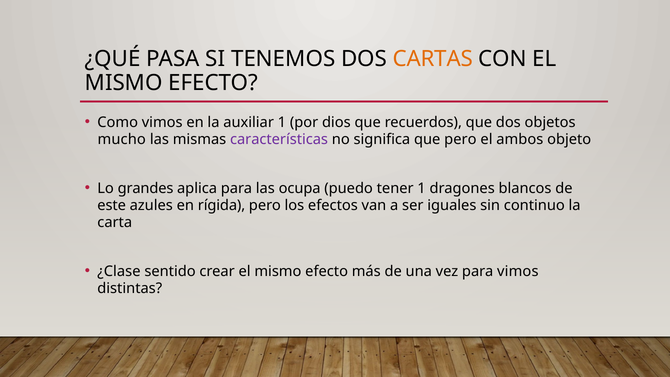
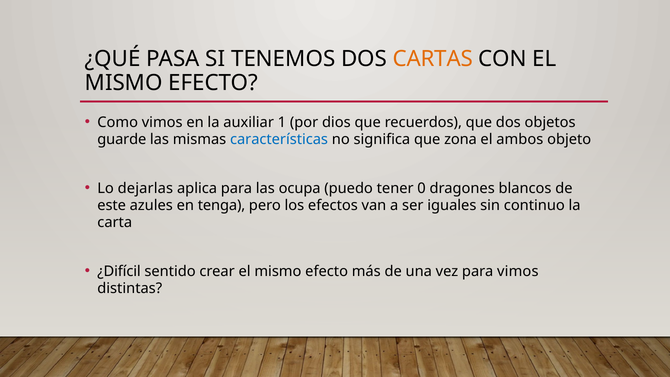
mucho: mucho -> guarde
características colour: purple -> blue
que pero: pero -> zona
grandes: grandes -> dejarlas
tener 1: 1 -> 0
rígida: rígida -> tenga
¿Clase: ¿Clase -> ¿Difícil
